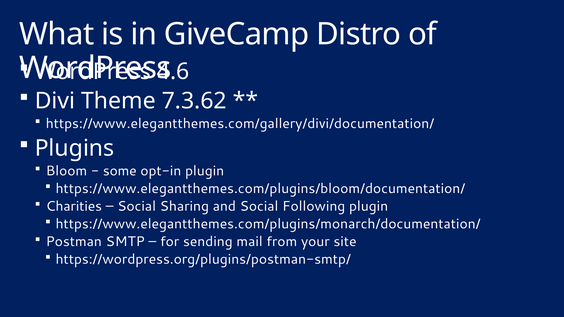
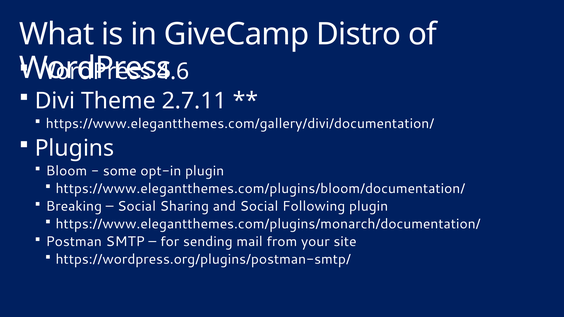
7.3.62: 7.3.62 -> 2.7.11
Charities: Charities -> Breaking
